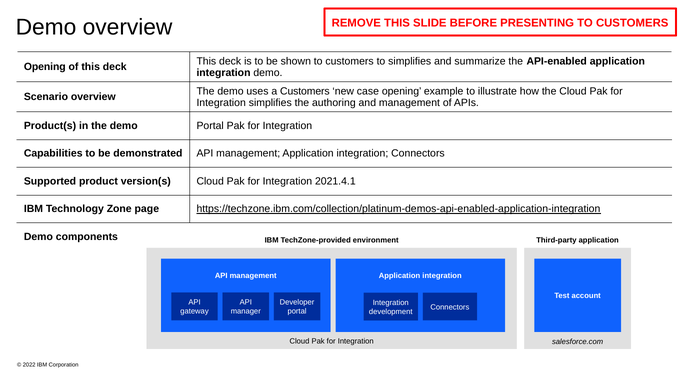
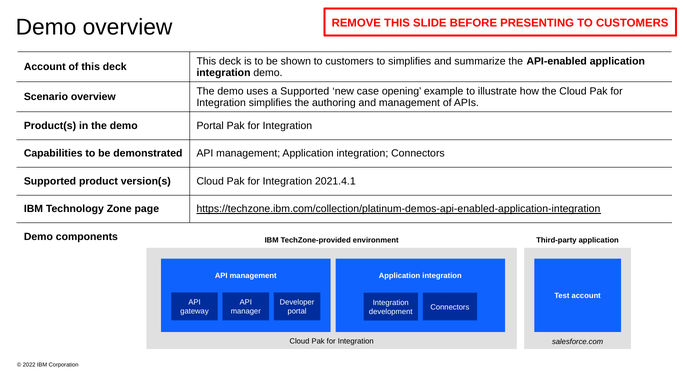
Opening at (45, 67): Opening -> Account
a Customers: Customers -> Supported
